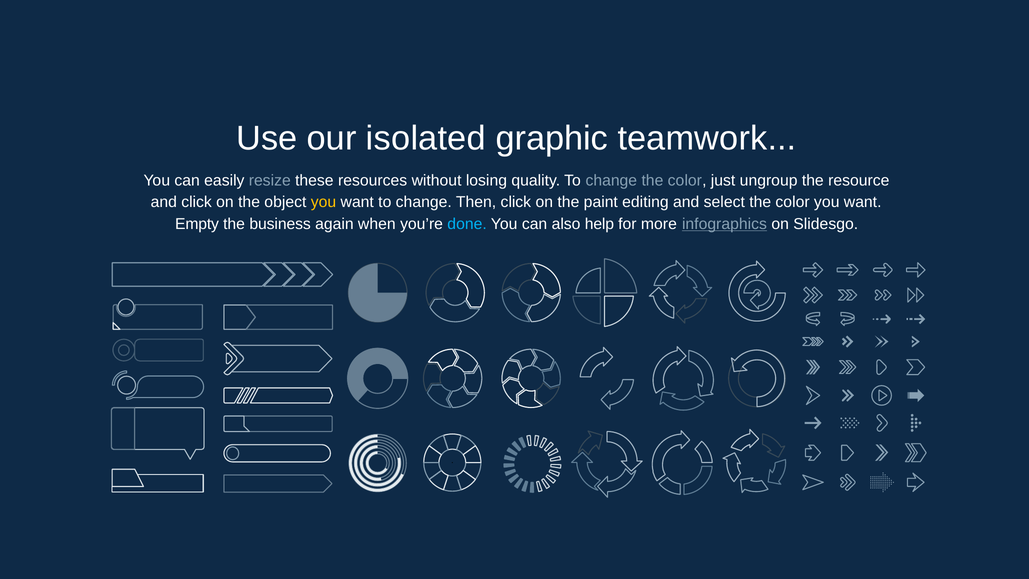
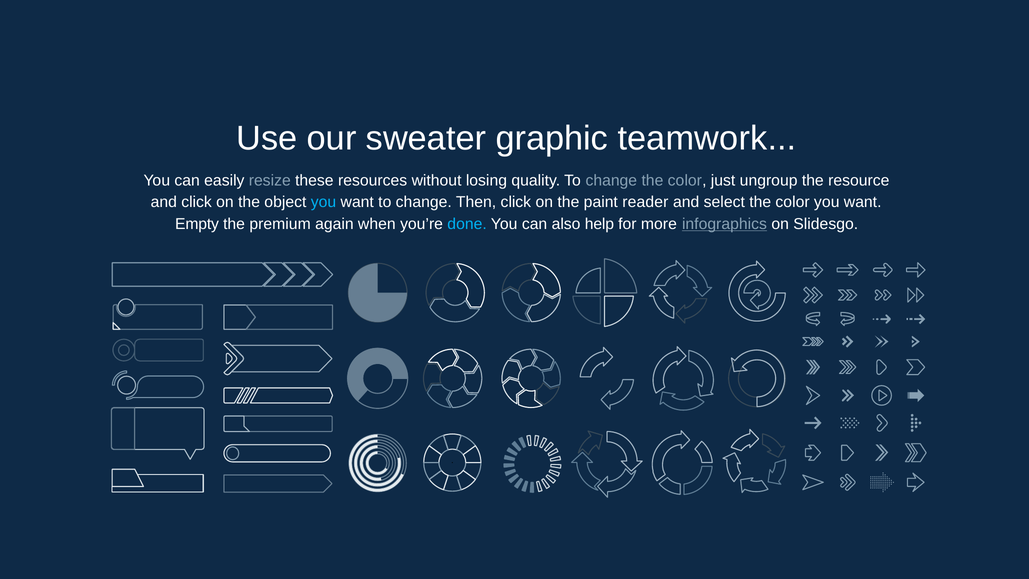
isolated: isolated -> sweater
you at (323, 202) colour: yellow -> light blue
editing: editing -> reader
business: business -> premium
